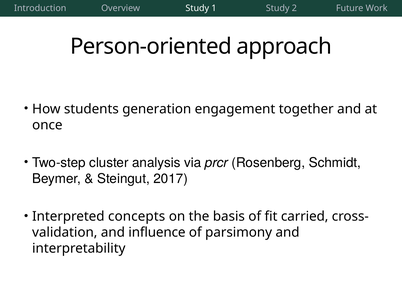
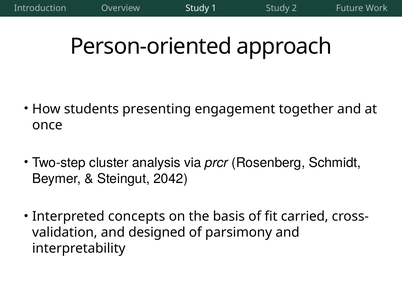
generation: generation -> presenting
2017: 2017 -> 2042
influence: influence -> designed
